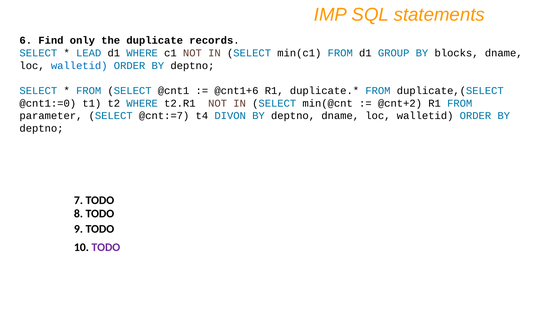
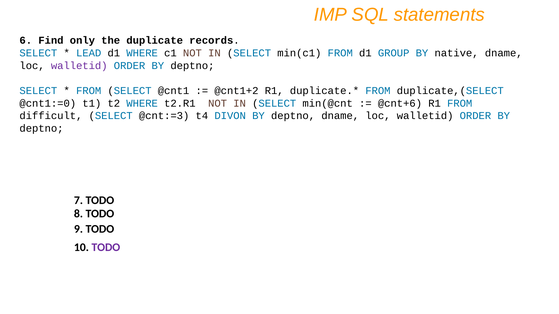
blocks: blocks -> native
walletid at (79, 66) colour: blue -> purple
@cnt1+6: @cnt1+6 -> @cnt1+2
@cnt+2: @cnt+2 -> @cnt+6
parameter: parameter -> difficult
@cnt:=7: @cnt:=7 -> @cnt:=3
